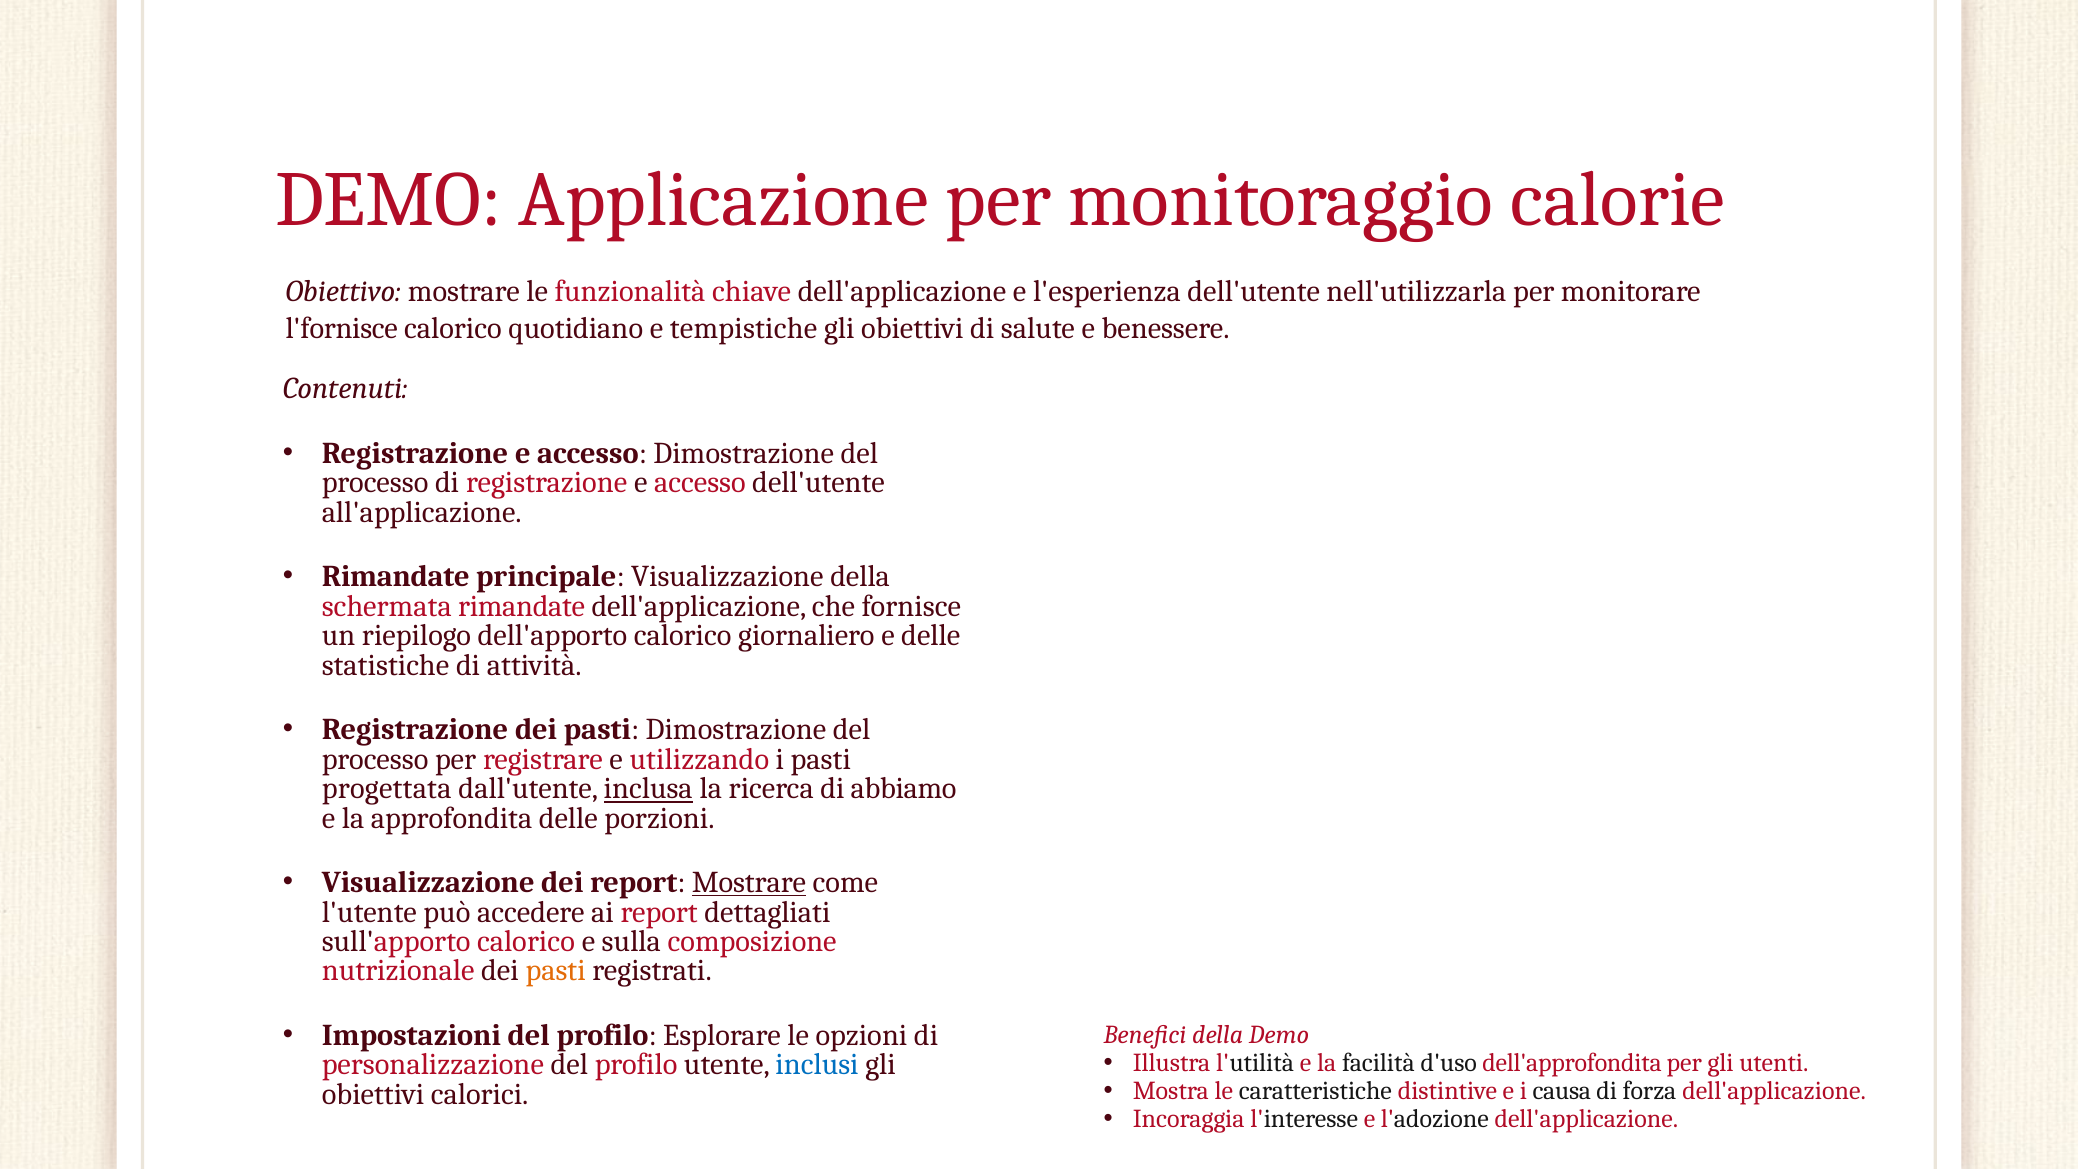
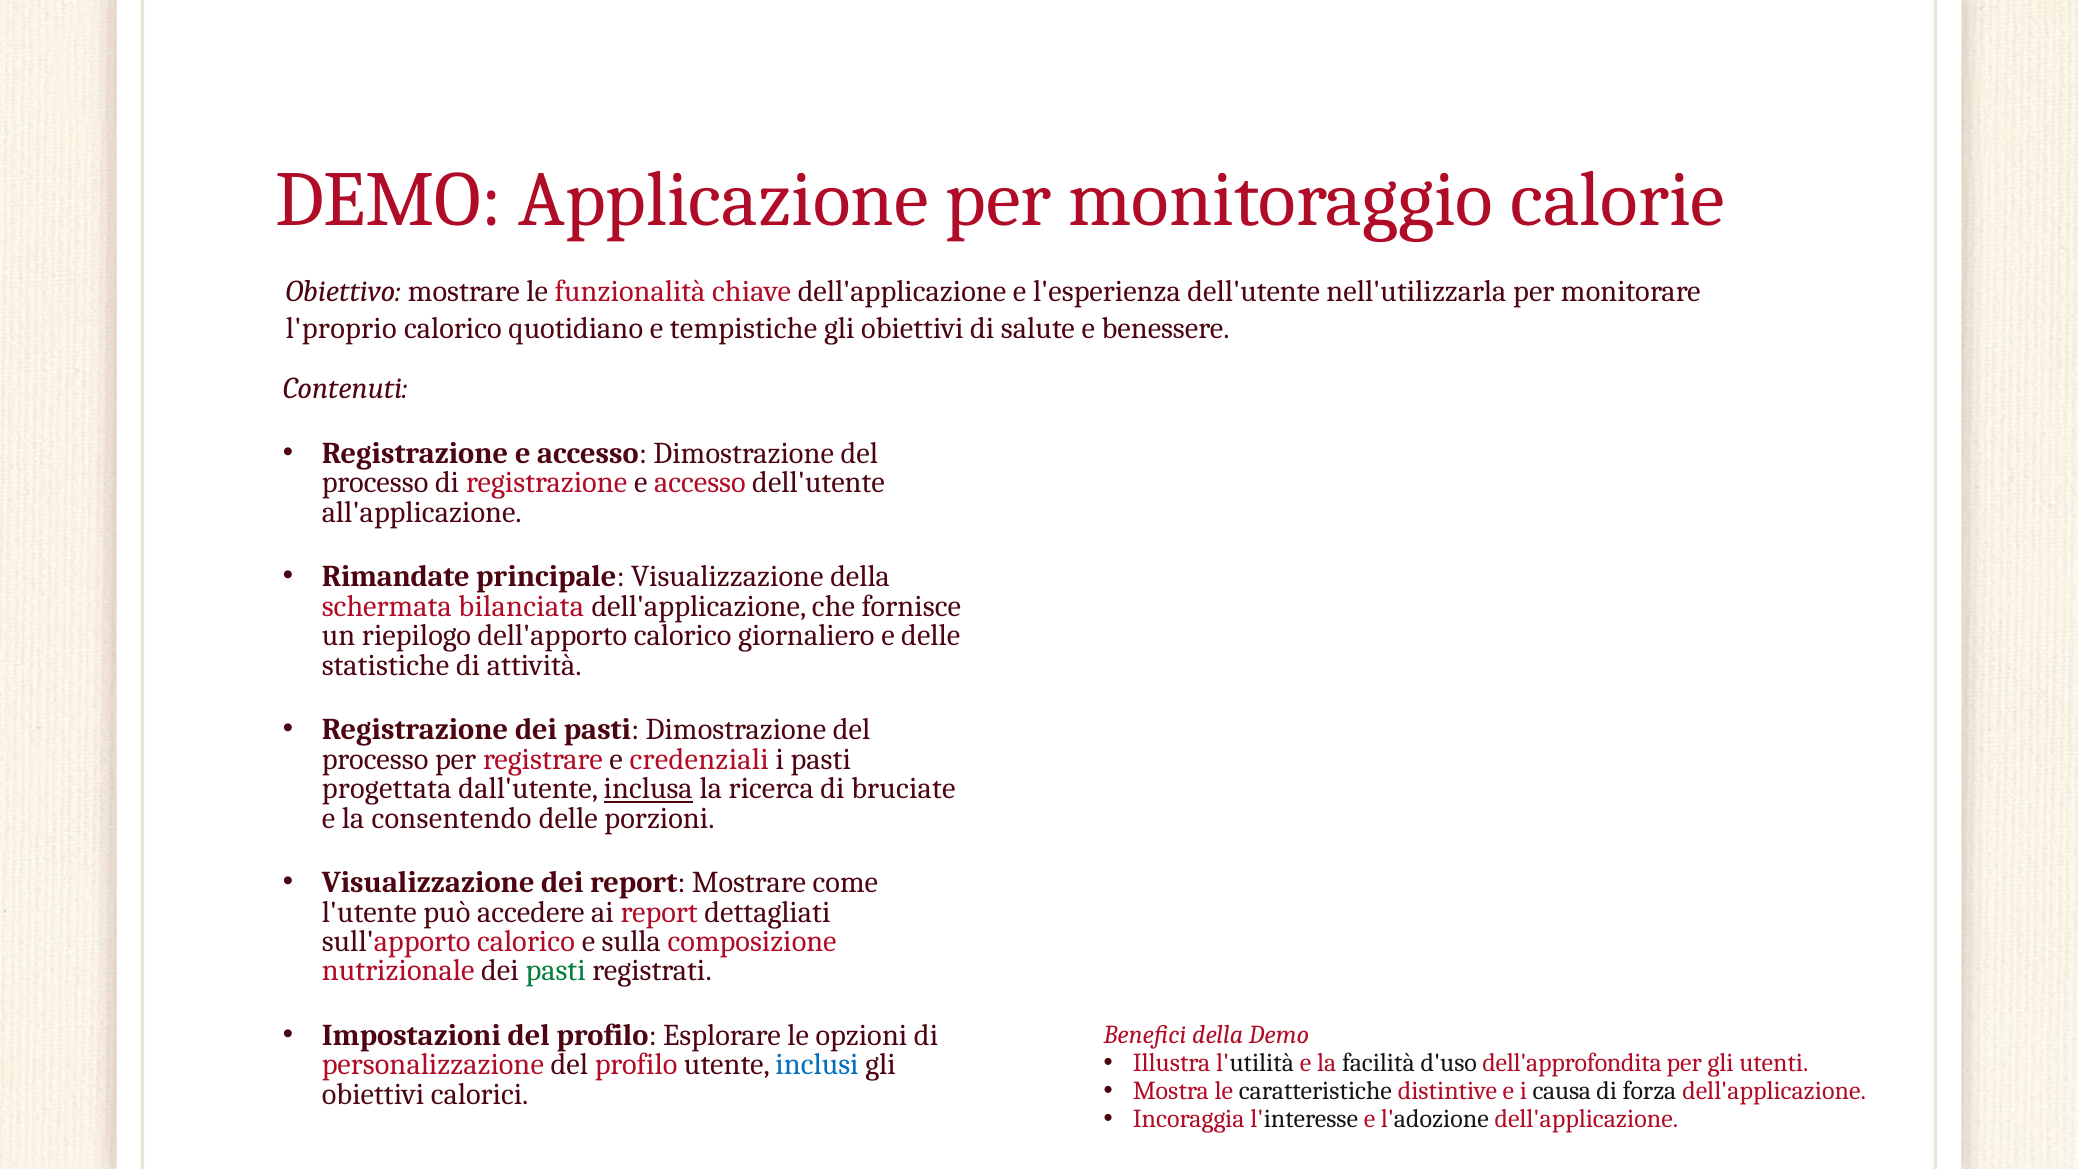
l'fornisce: l'fornisce -> l'proprio
schermata rimandate: rimandate -> bilanciata
utilizzando: utilizzando -> credenziali
abbiamo: abbiamo -> bruciate
approfondita: approfondita -> consentendo
Mostrare at (749, 883) underline: present -> none
pasti at (556, 971) colour: orange -> green
